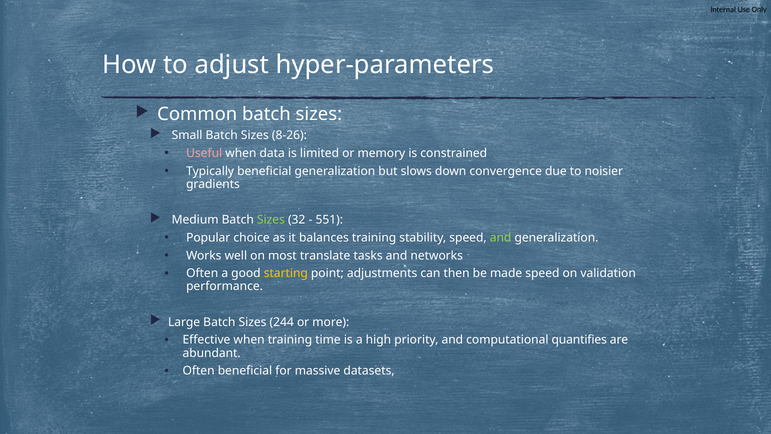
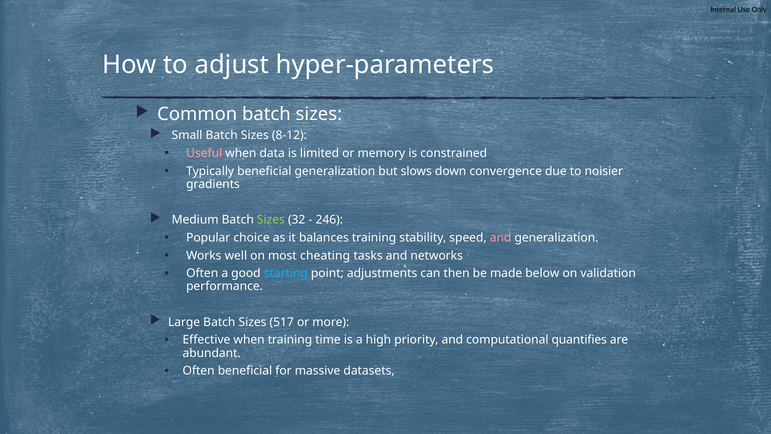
8-26: 8-26 -> 8-12
551: 551 -> 246
and at (501, 238) colour: light green -> pink
translate: translate -> cheating
starting colour: yellow -> light blue
made speed: speed -> below
244: 244 -> 517
